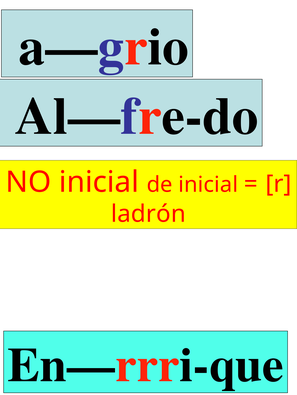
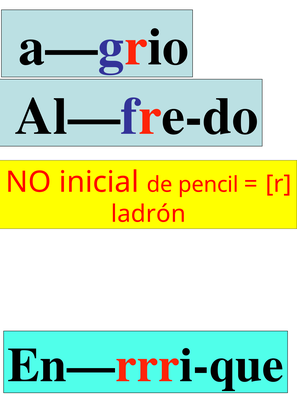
de inicial: inicial -> pencil
